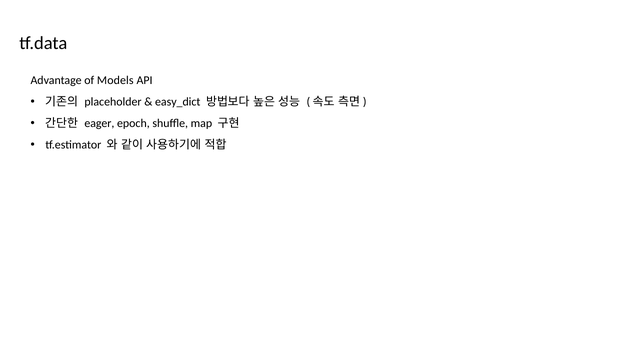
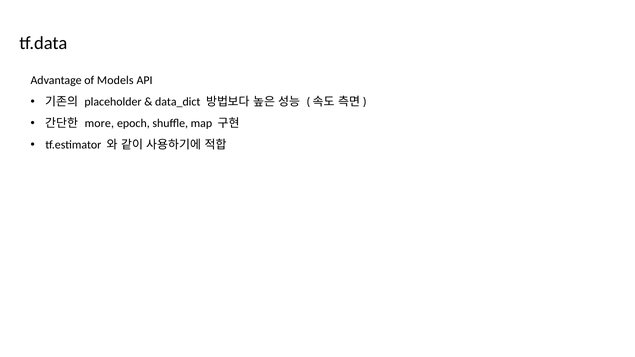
easy_dict: easy_dict -> data_dict
eager: eager -> more
